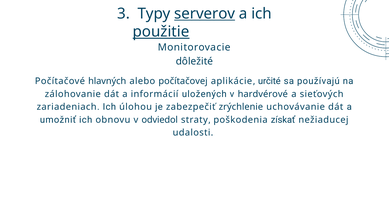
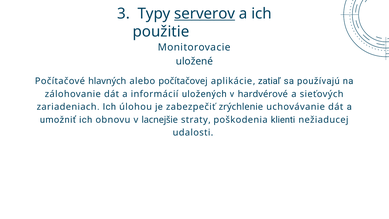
použitie underline: present -> none
dôležité: dôležité -> uložené
určité: určité -> zatiaľ
odviedol: odviedol -> lacnejšie
získať: získať -> klienti
